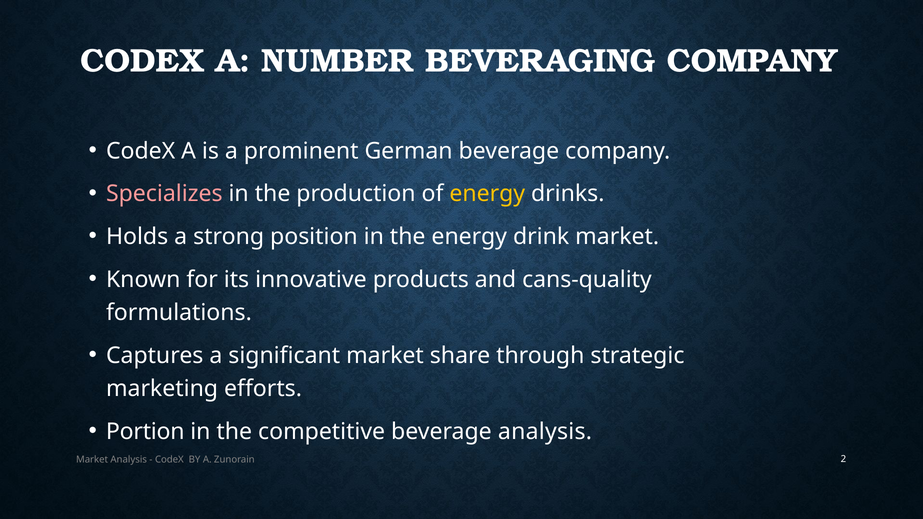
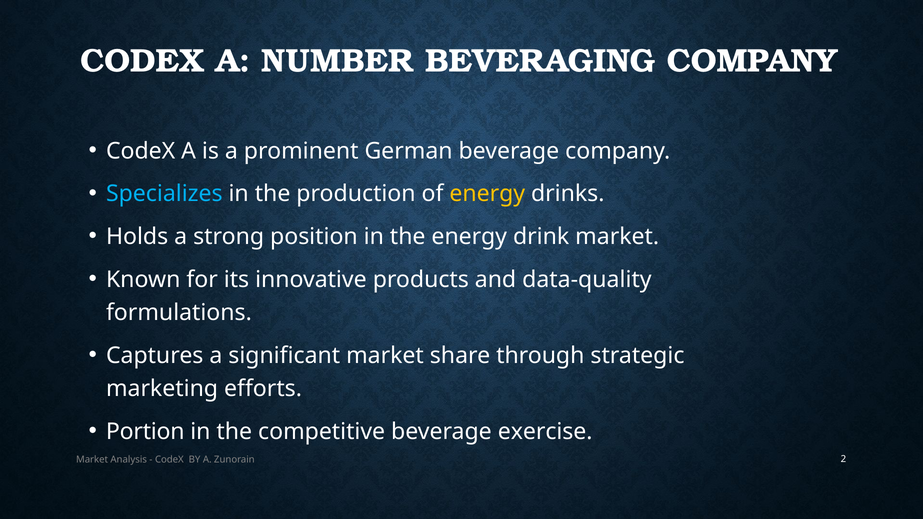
Specializes colour: pink -> light blue
cans-quality: cans-quality -> data-quality
beverage analysis: analysis -> exercise
